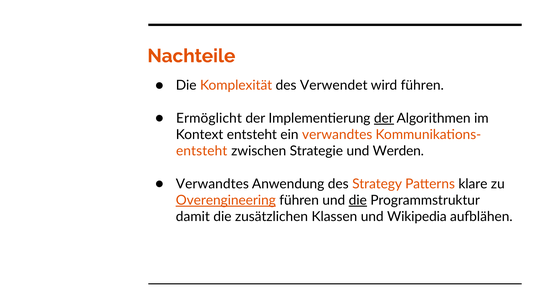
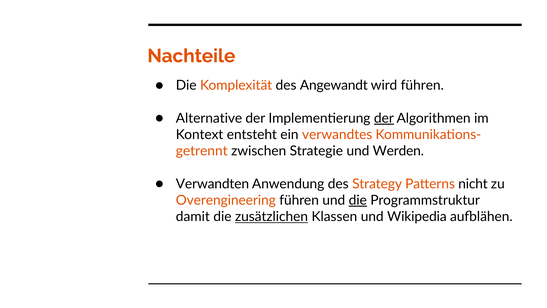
Verwendet: Verwendet -> Angewandt
Ermöglicht: Ermöglicht -> Alternative
entsteht at (202, 151): entsteht -> getrennt
Verwandtes at (212, 184): Verwandtes -> Verwandten
klare: klare -> nicht
Overengineering underline: present -> none
zusätzlichen underline: none -> present
